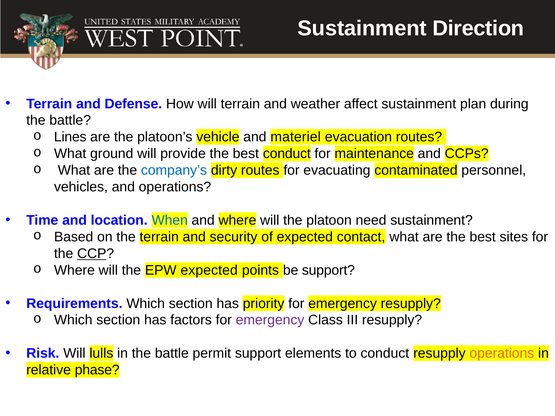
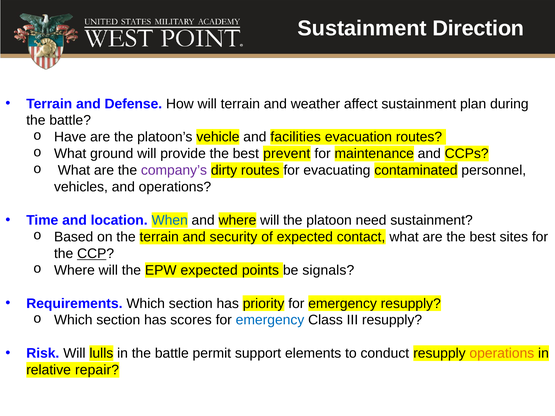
Lines: Lines -> Have
materiel: materiel -> facilities
best conduct: conduct -> prevent
company’s colour: blue -> purple
be support: support -> signals
factors: factors -> scores
emergency at (270, 320) colour: purple -> blue
phase: phase -> repair
